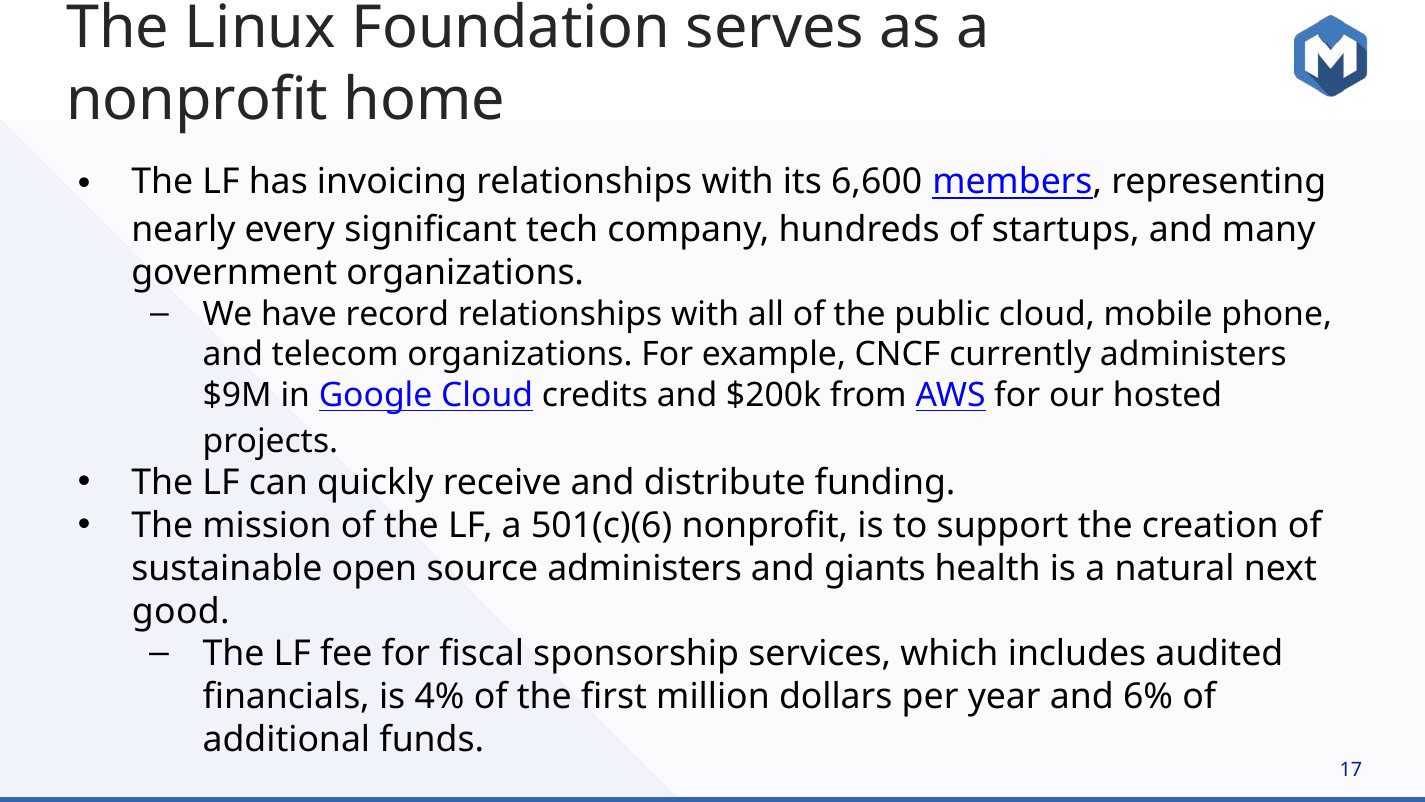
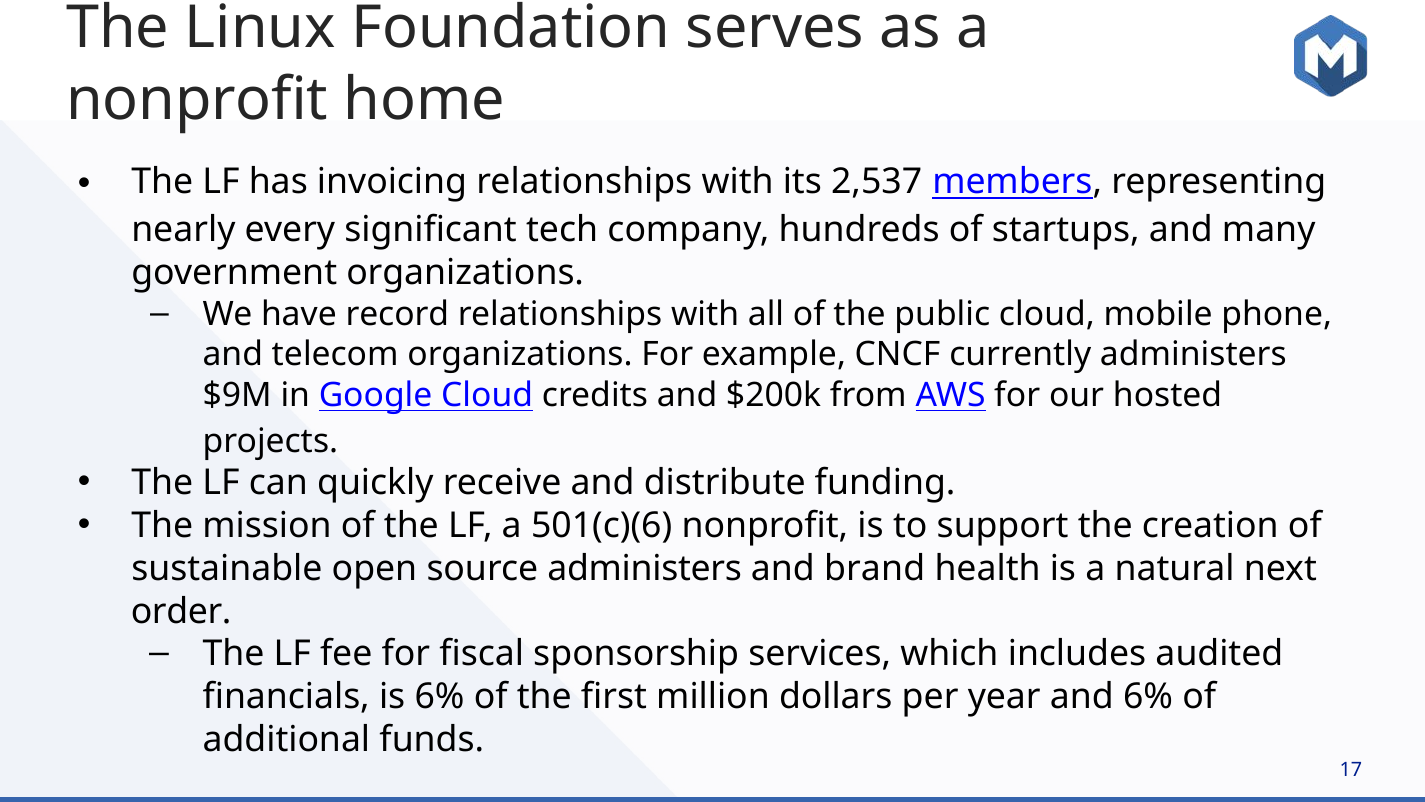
6,600: 6,600 -> 2,537
giants: giants -> brand
good: good -> order
is 4%: 4% -> 6%
